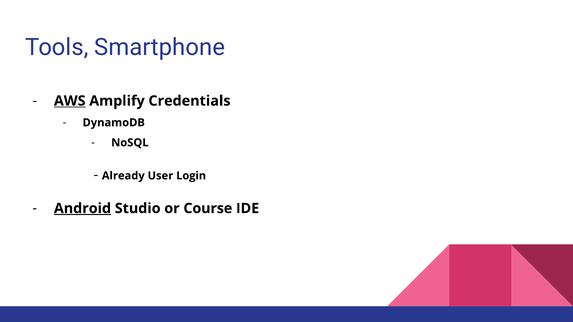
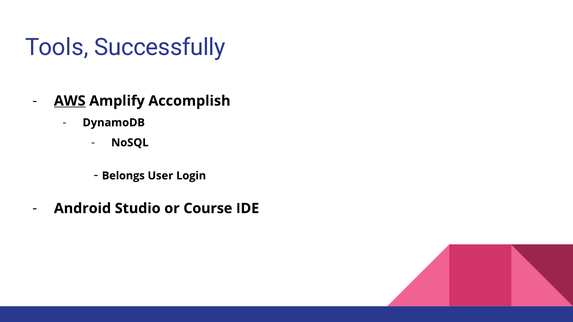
Smartphone: Smartphone -> Successfully
Credentials: Credentials -> Accomplish
Already: Already -> Belongs
Android underline: present -> none
